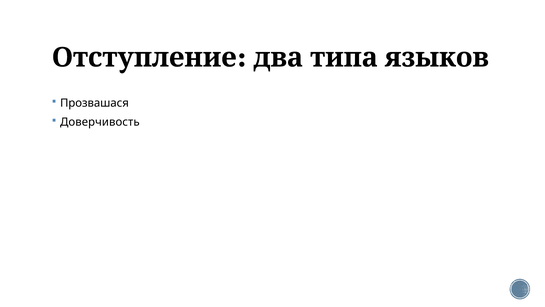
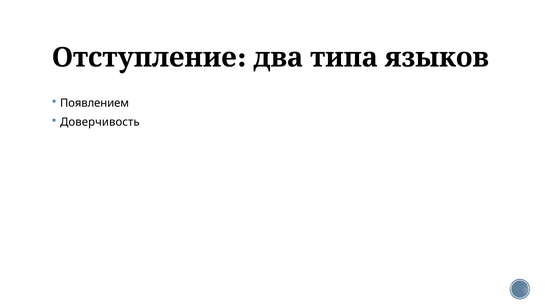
Прозвашася: Прозвашася -> Появлением
